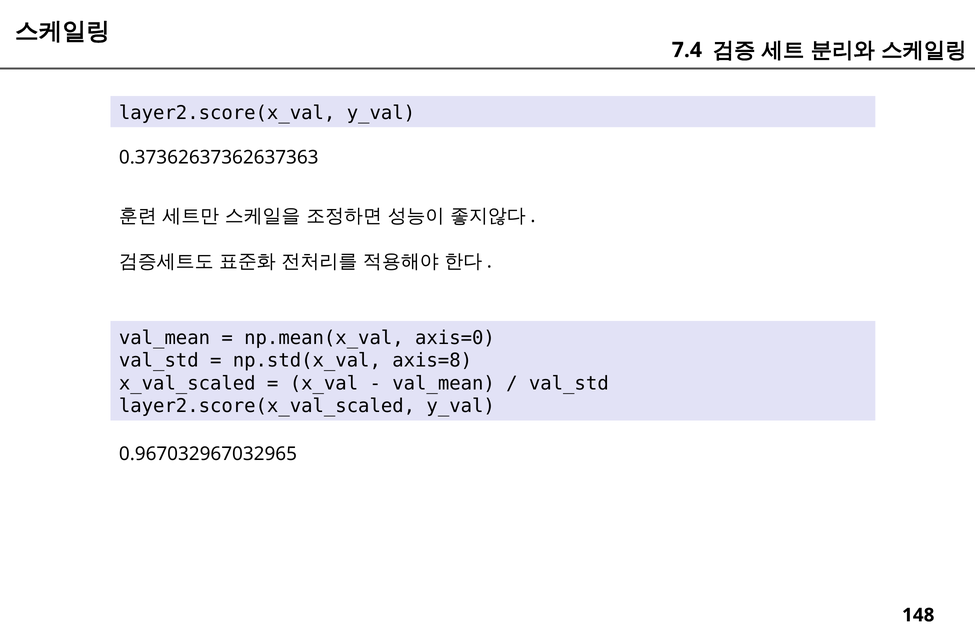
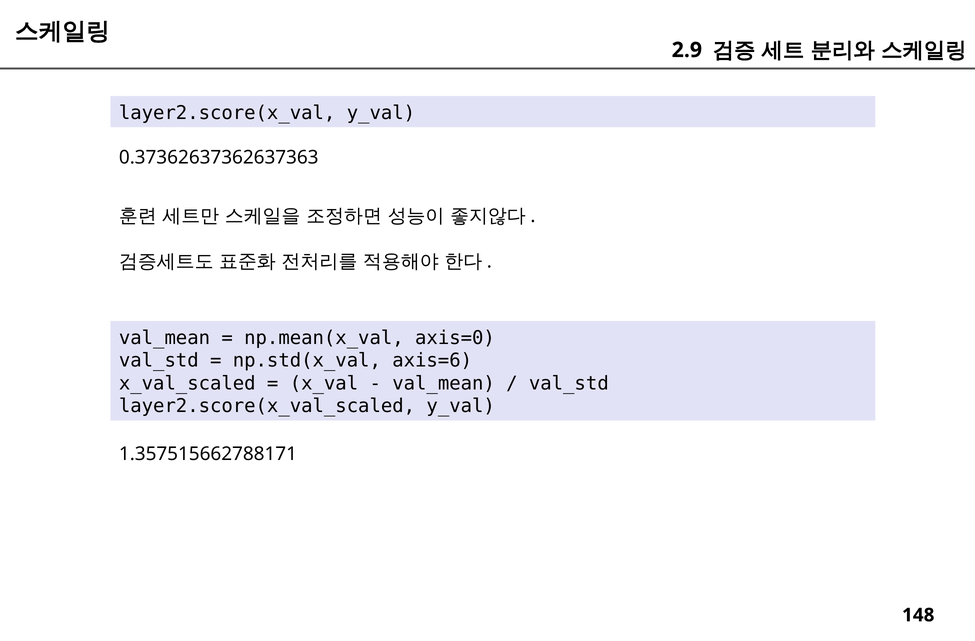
7.4: 7.4 -> 2.9
axis=8: axis=8 -> axis=6
0.967032967032965: 0.967032967032965 -> 1.357515662788171
